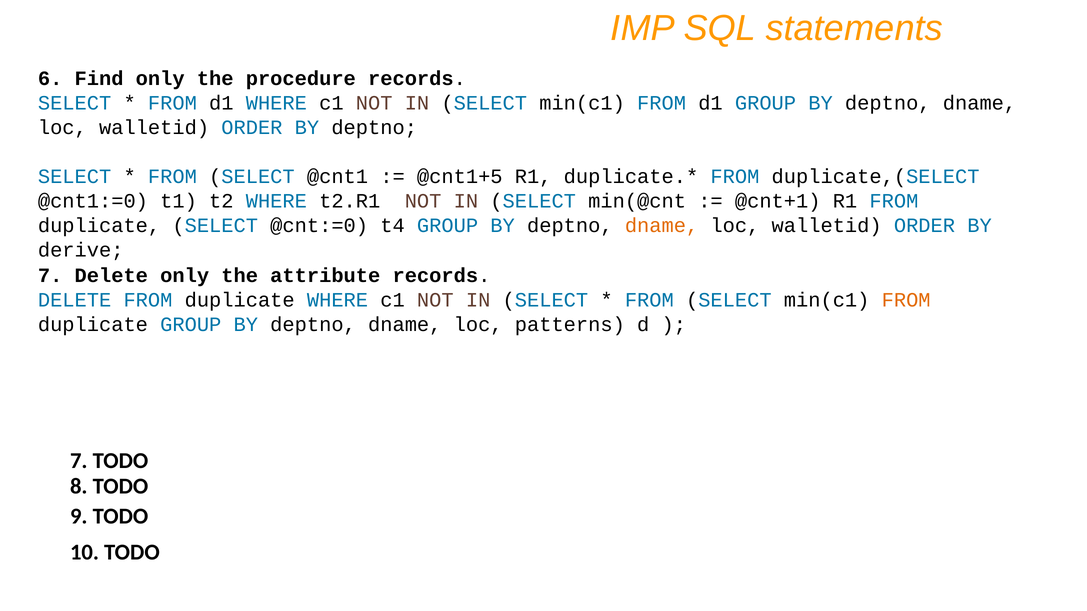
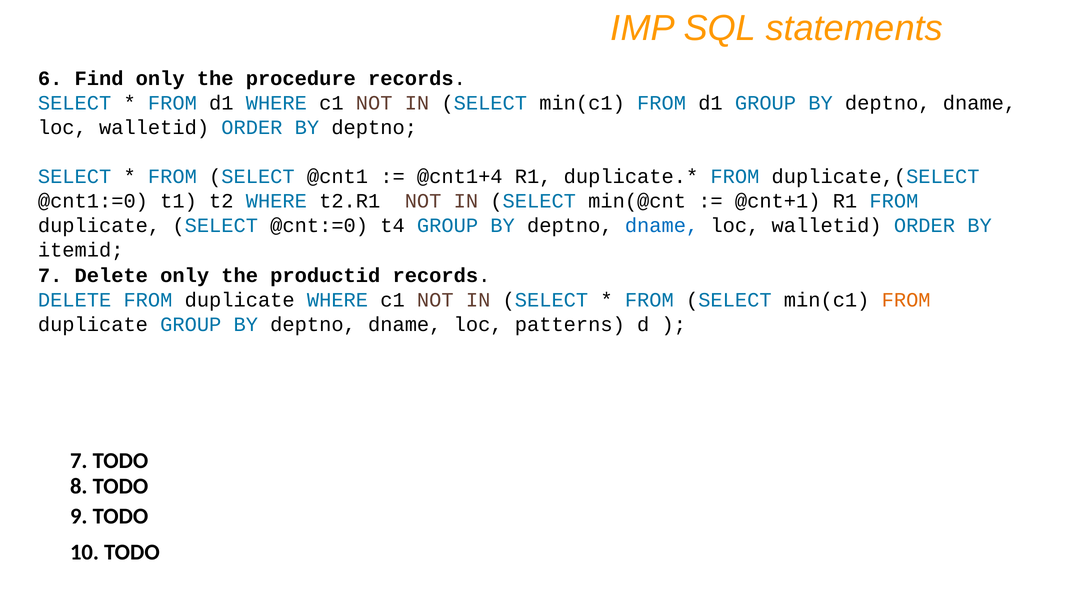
@cnt1+5: @cnt1+5 -> @cnt1+4
dname at (662, 226) colour: orange -> blue
derive: derive -> itemid
attribute: attribute -> productid
